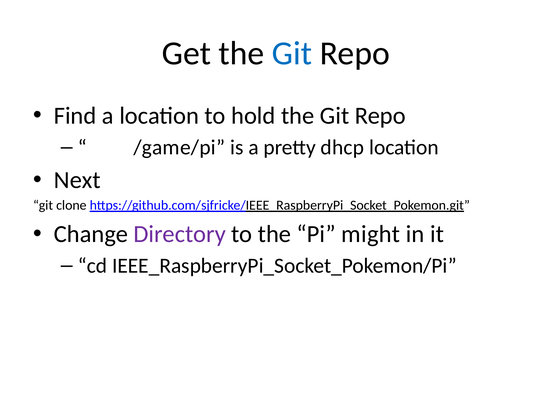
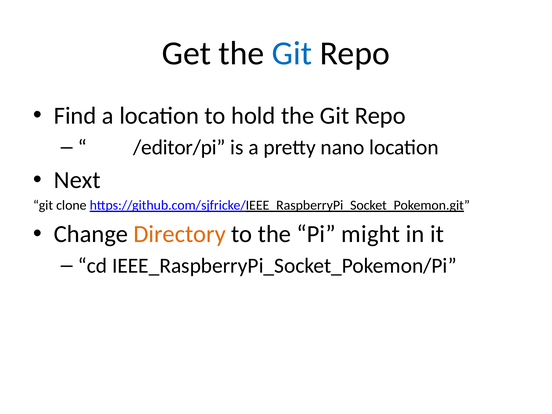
/game/pi: /game/pi -> /editor/pi
dhcp: dhcp -> nano
Directory colour: purple -> orange
